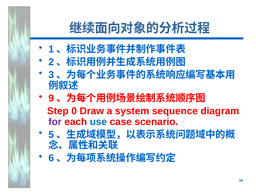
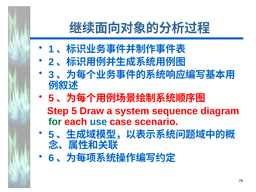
9 at (51, 98): 9 -> 5
Step 0: 0 -> 5
for colour: purple -> green
